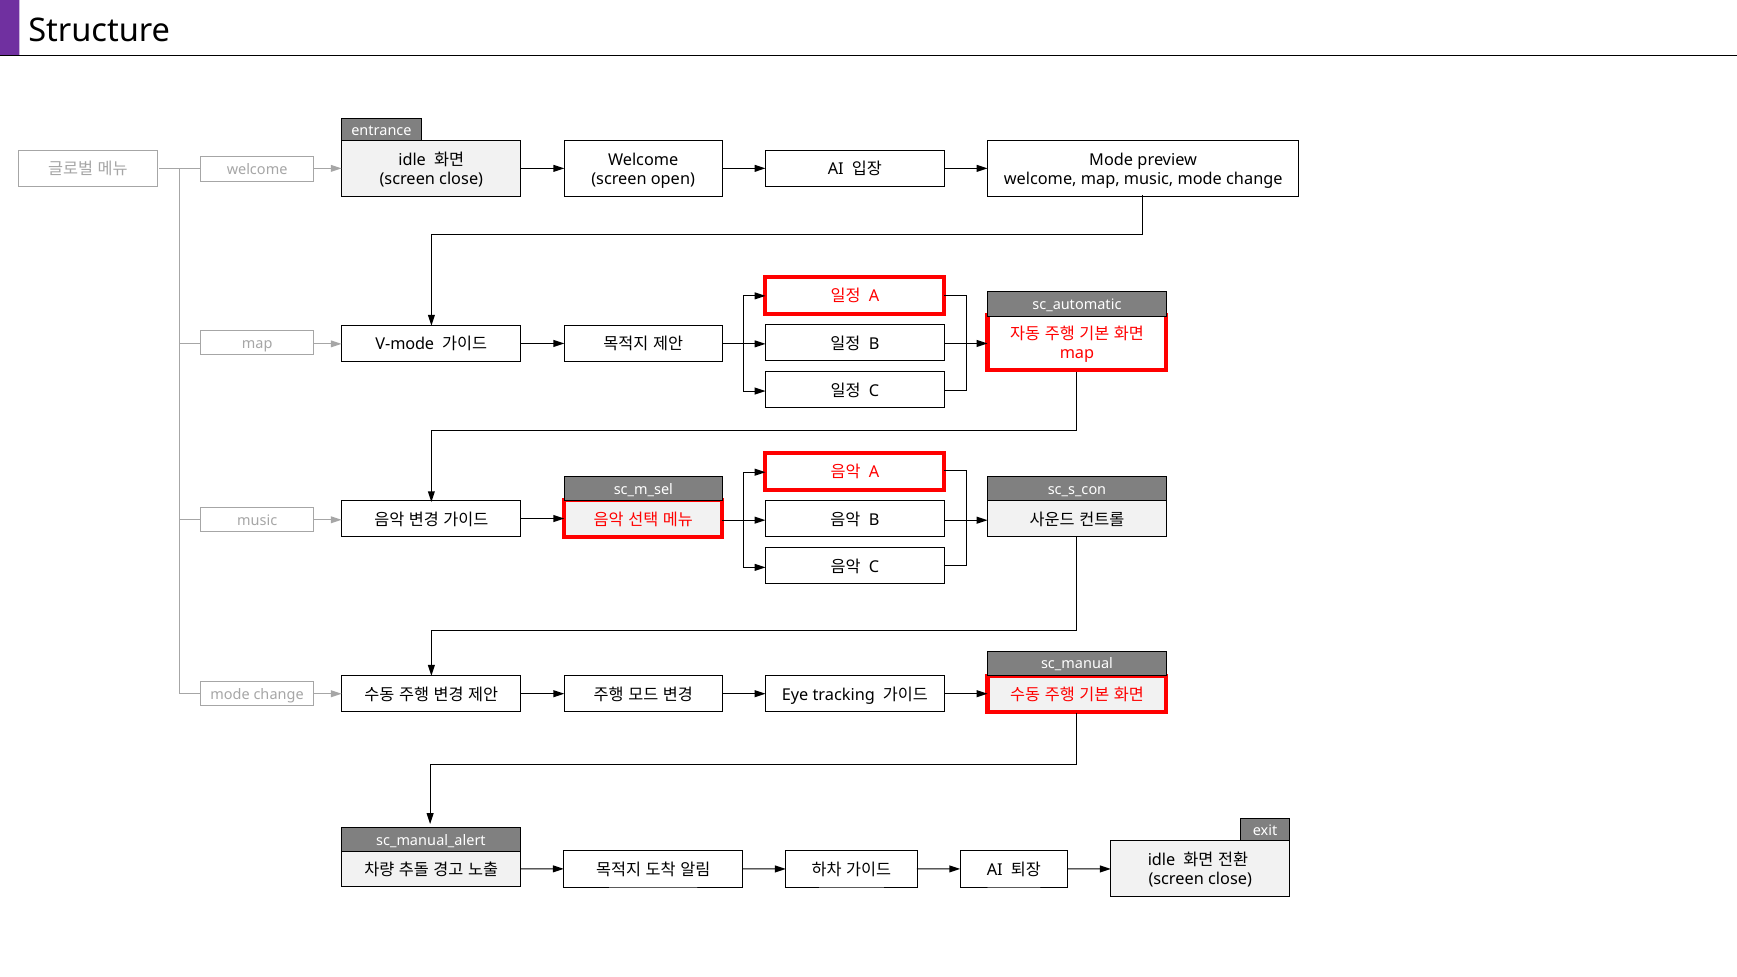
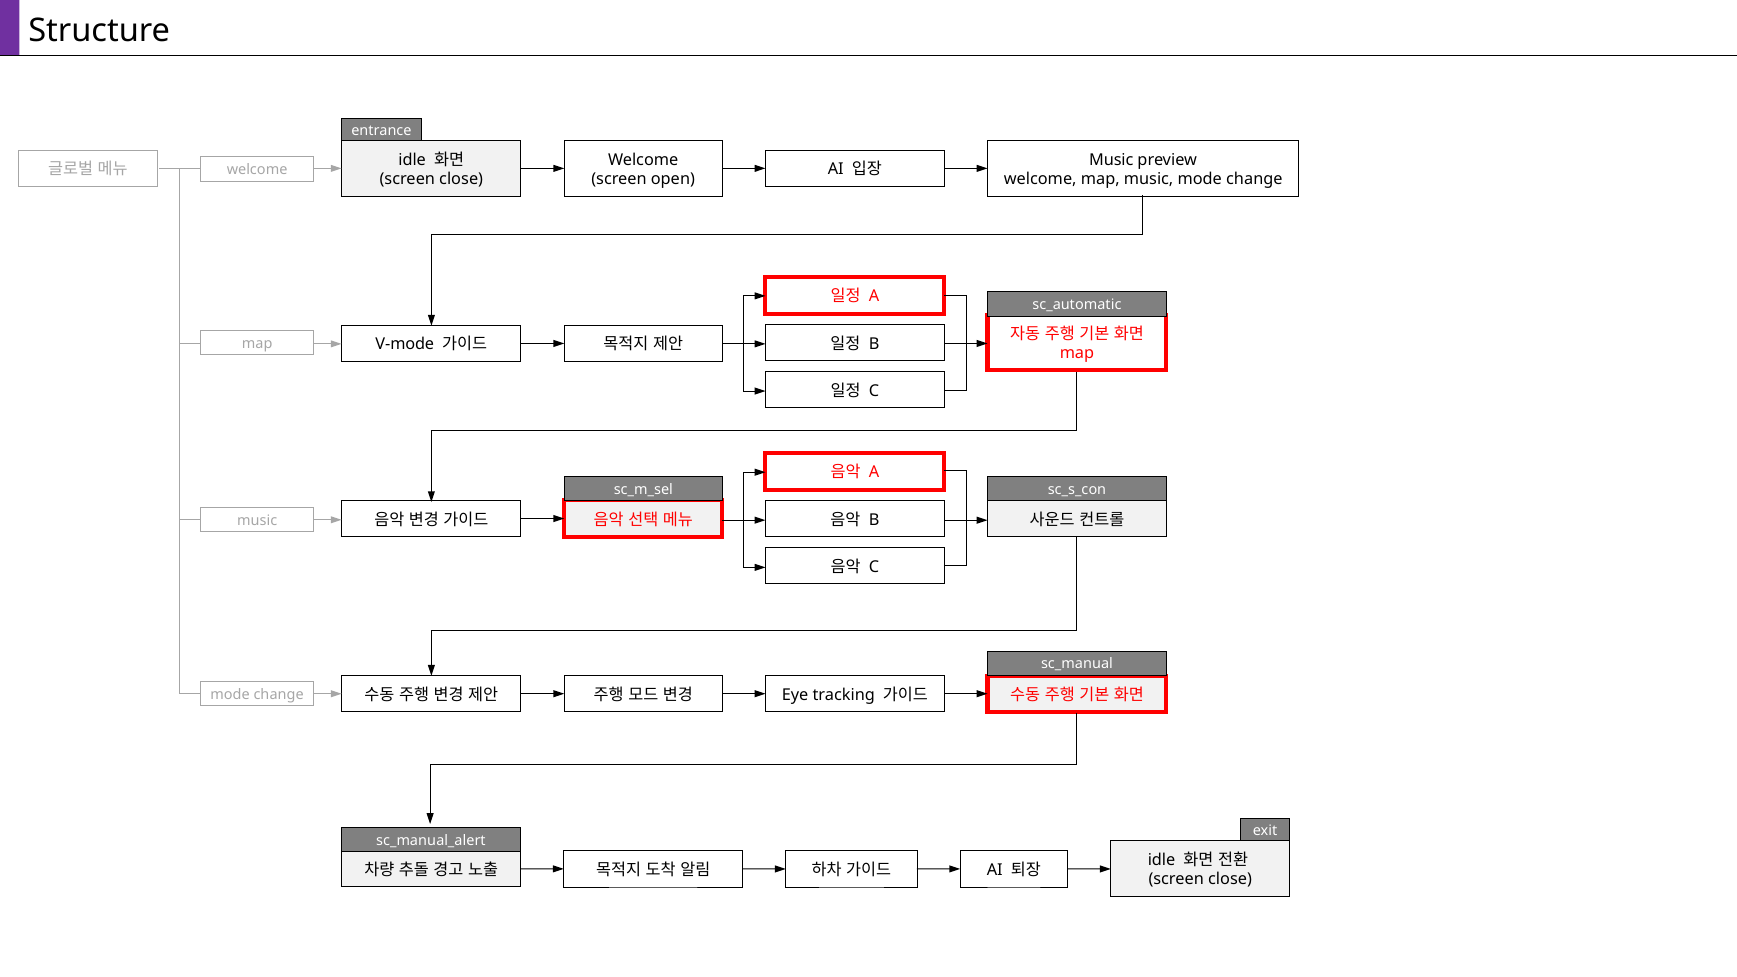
Mode at (1111, 160): Mode -> Music
